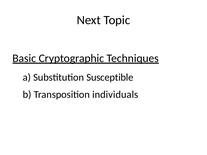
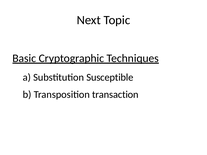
individuals: individuals -> transaction
